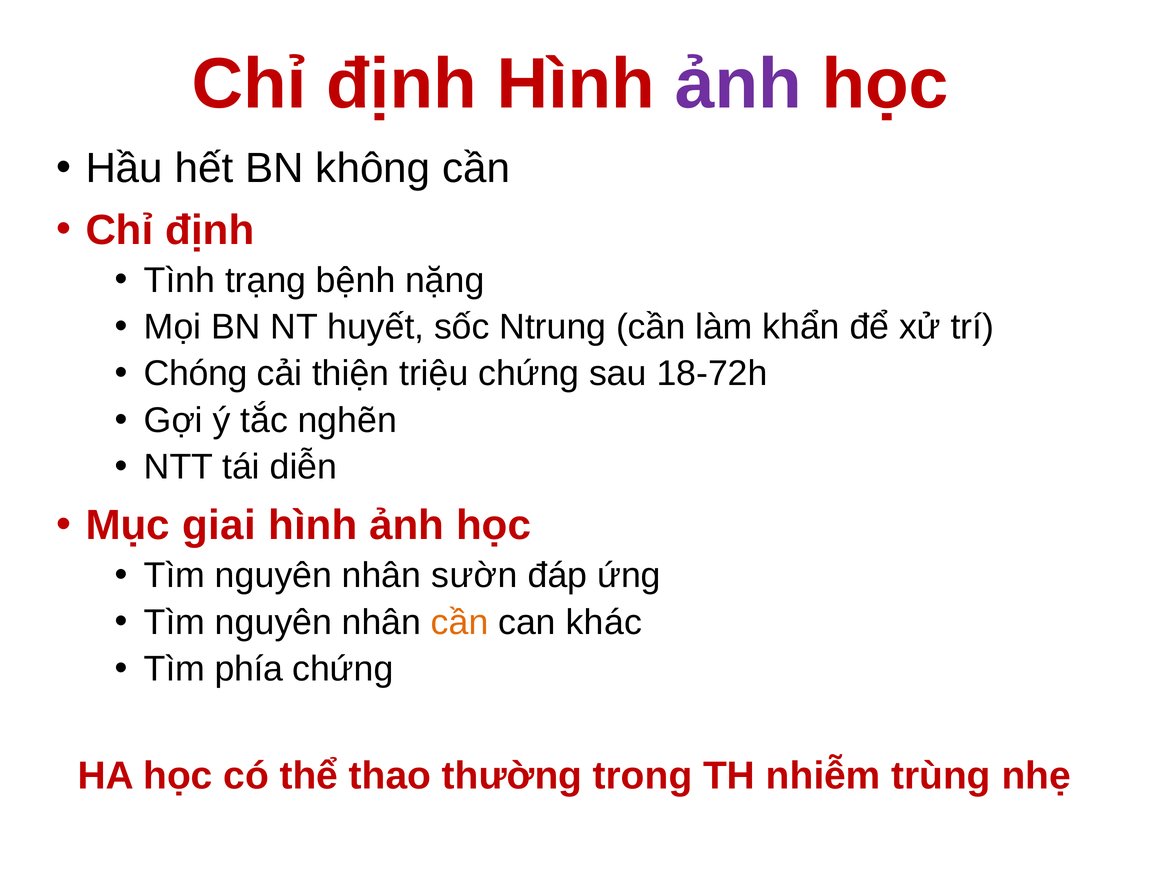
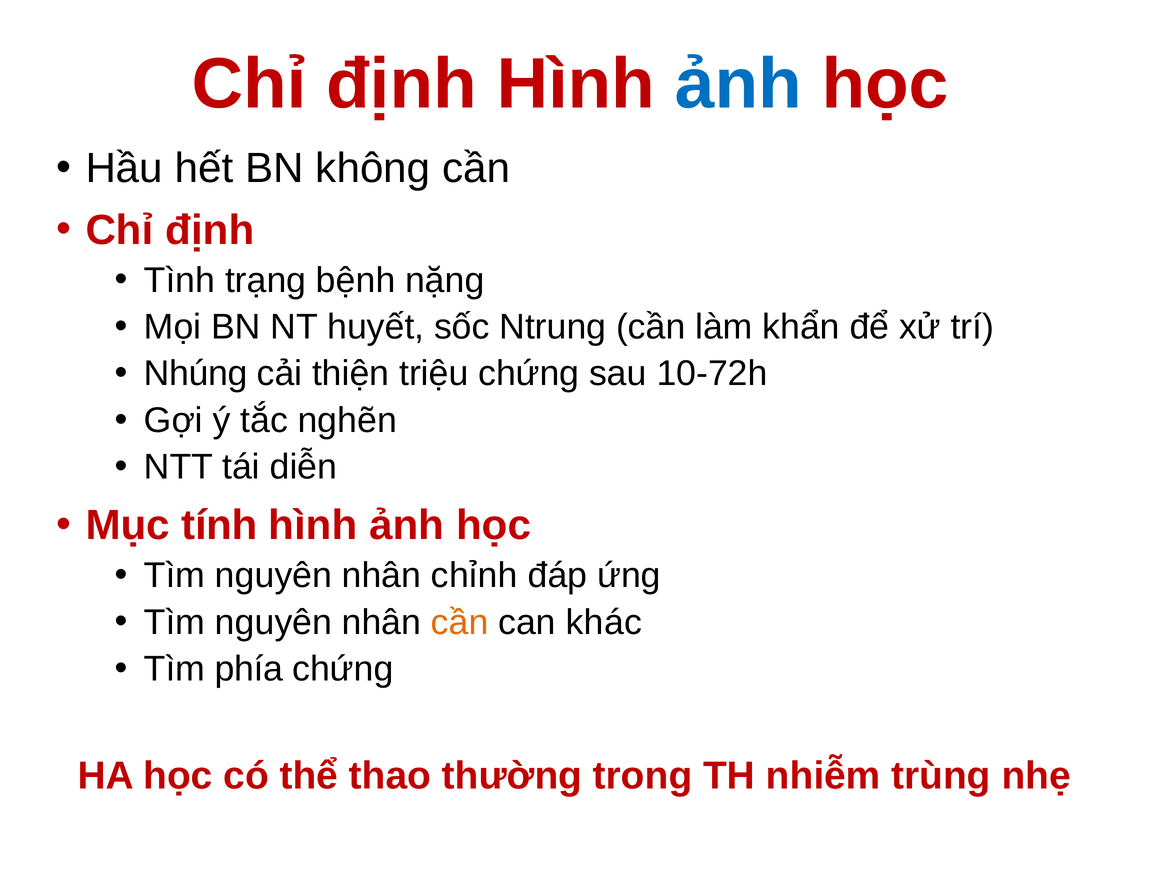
ảnh at (738, 84) colour: purple -> blue
Chóng: Chóng -> Nhúng
18-72h: 18-72h -> 10-72h
giai: giai -> tính
sườn: sườn -> chỉnh
